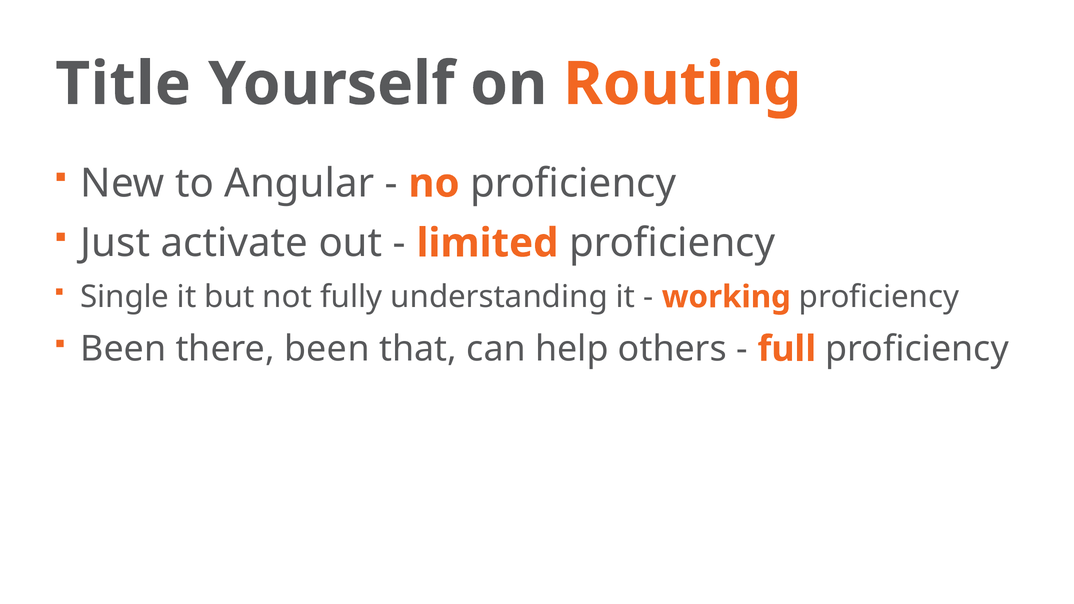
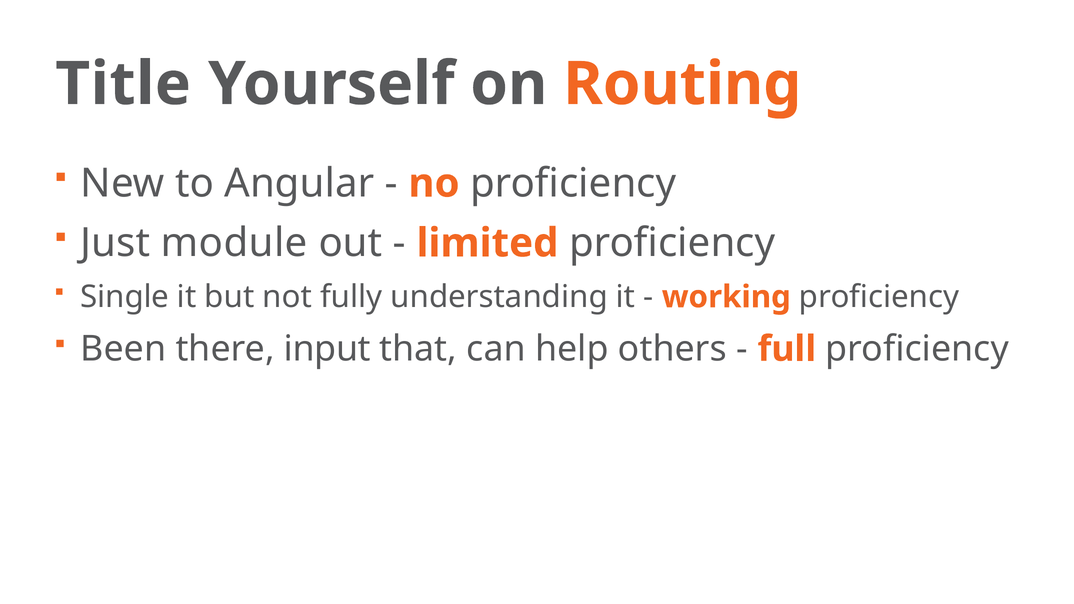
activate: activate -> module
there been: been -> input
